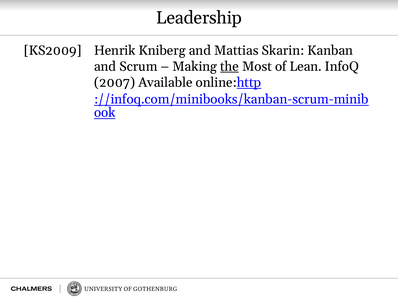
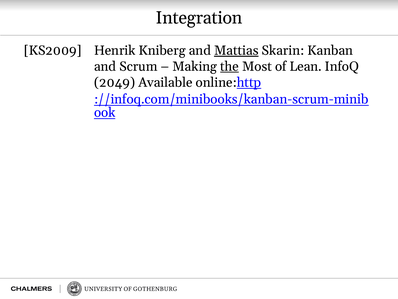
Leadership: Leadership -> Integration
Mattias underline: none -> present
2007: 2007 -> 2049
